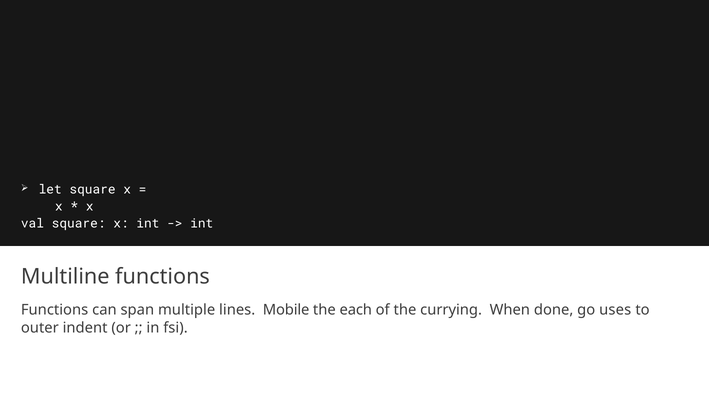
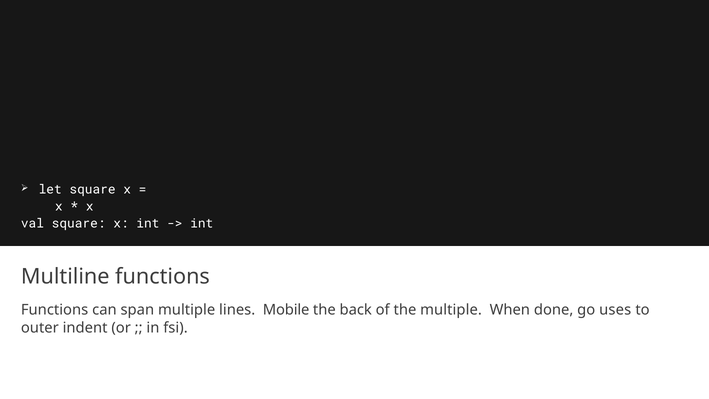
each: each -> back
the currying: currying -> multiple
